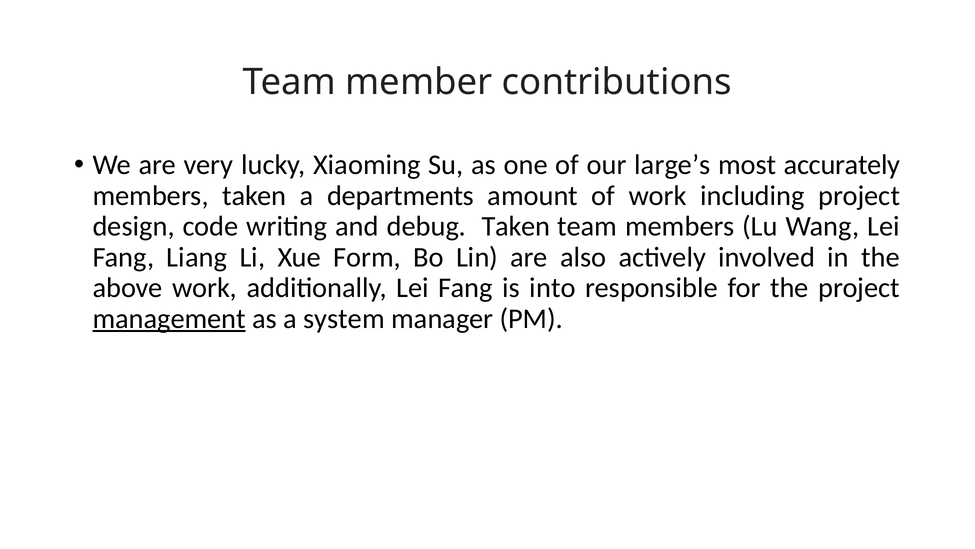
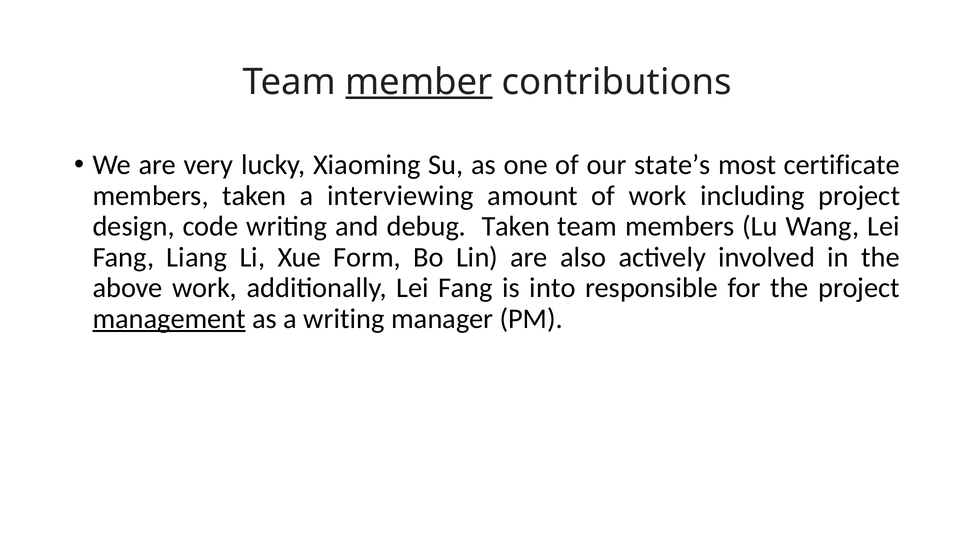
member underline: none -> present
large’s: large’s -> state’s
accurately: accurately -> certificate
departments: departments -> interviewing
a system: system -> writing
